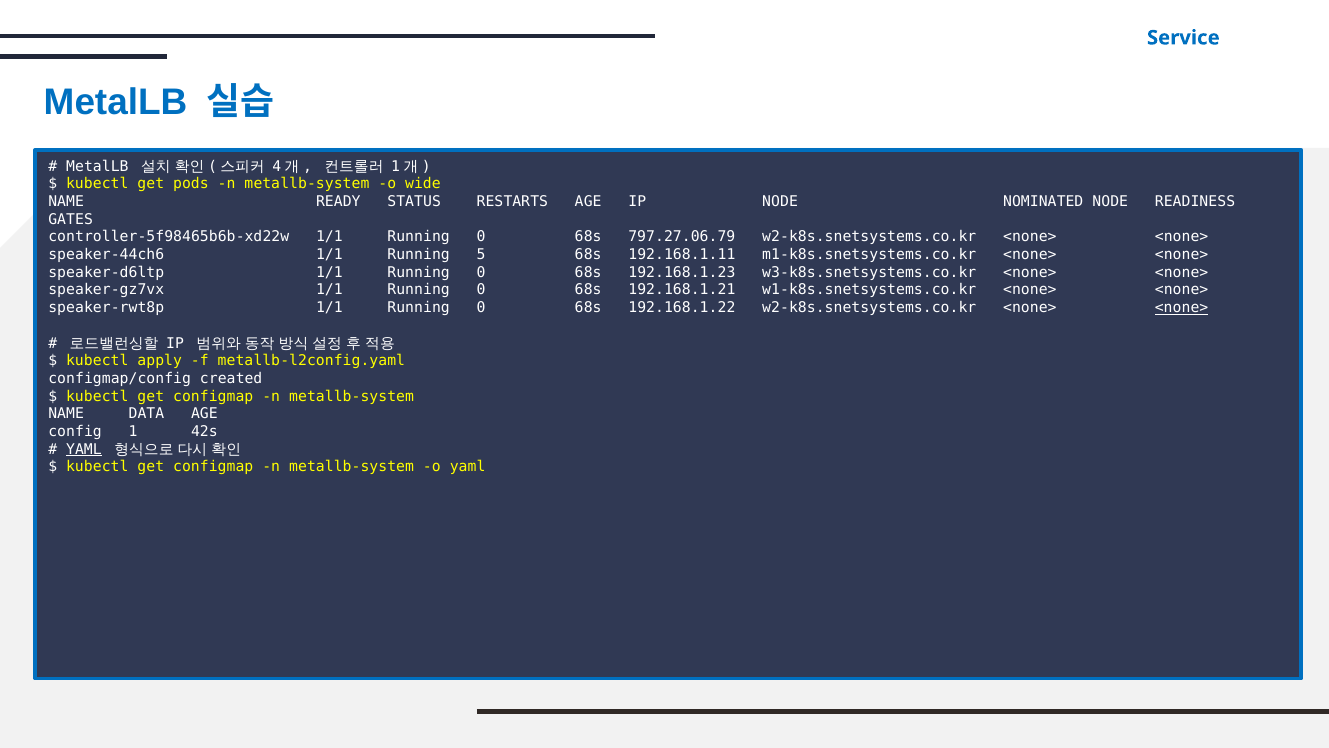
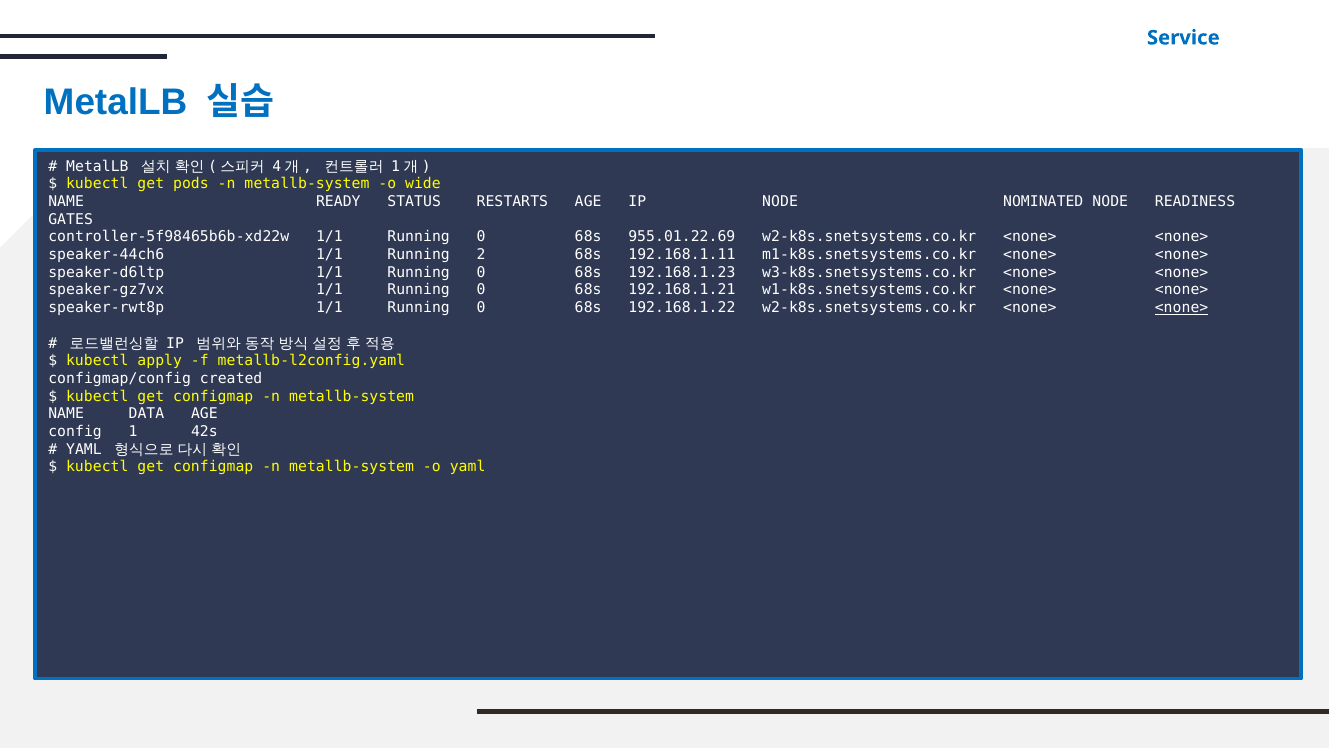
797.27.06.79: 797.27.06.79 -> 955.01.22.69
5: 5 -> 2
YAML at (84, 449) underline: present -> none
